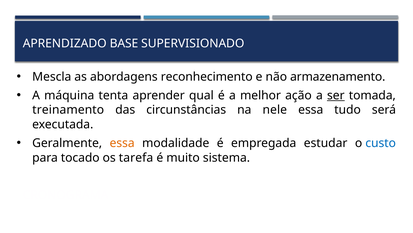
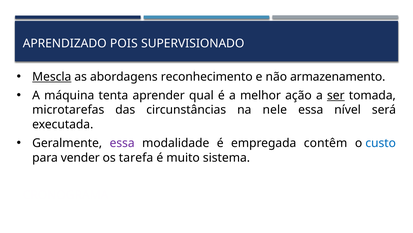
BASE: BASE -> POIS
Mescla underline: none -> present
treinamento: treinamento -> microtarefas
tudo: tudo -> nível
essa at (122, 143) colour: orange -> purple
estudar: estudar -> contêm
tocado: tocado -> vender
